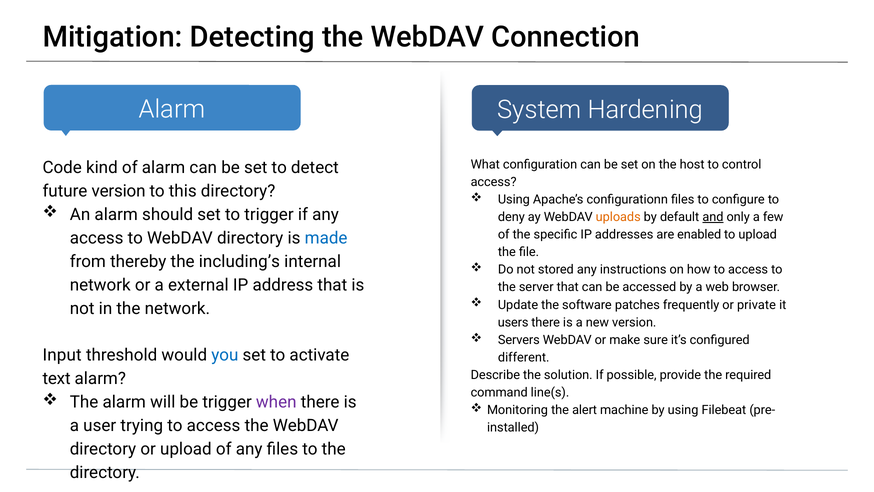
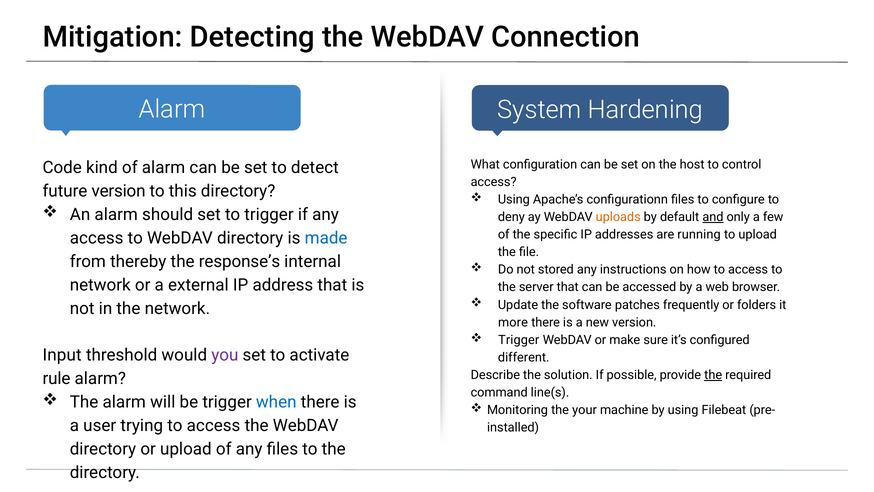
enabled: enabled -> running
including’s: including’s -> response’s
private: private -> folders
users: users -> more
Servers at (519, 340): Servers -> Trigger
you colour: blue -> purple
the at (713, 375) underline: none -> present
text: text -> rule
when colour: purple -> blue
alert: alert -> your
